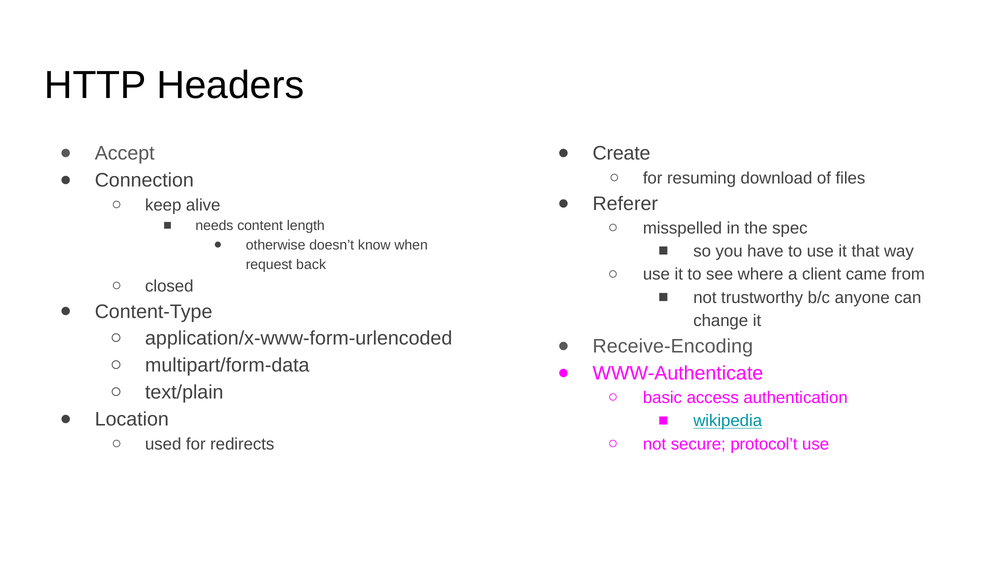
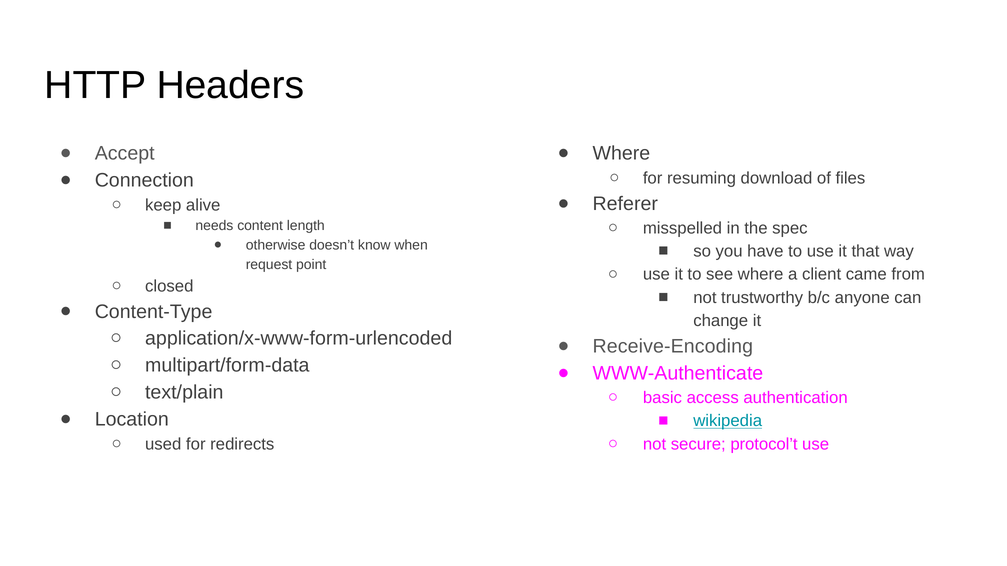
Create at (622, 154): Create -> Where
back: back -> point
